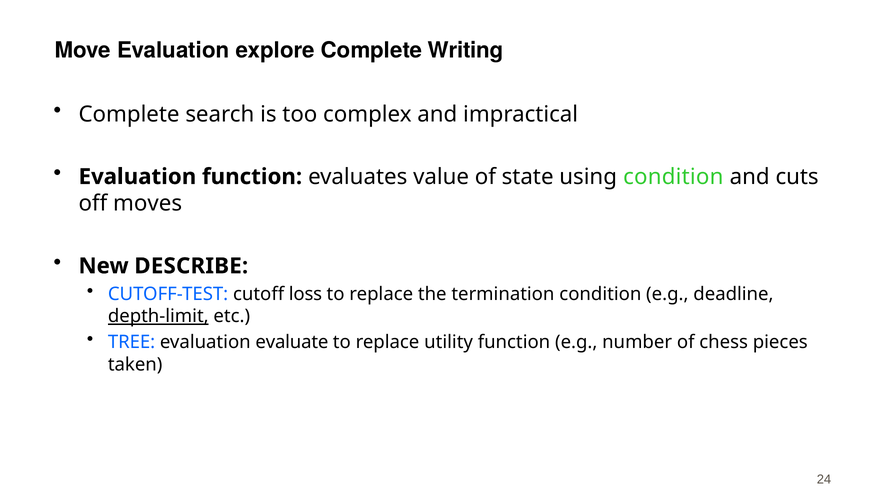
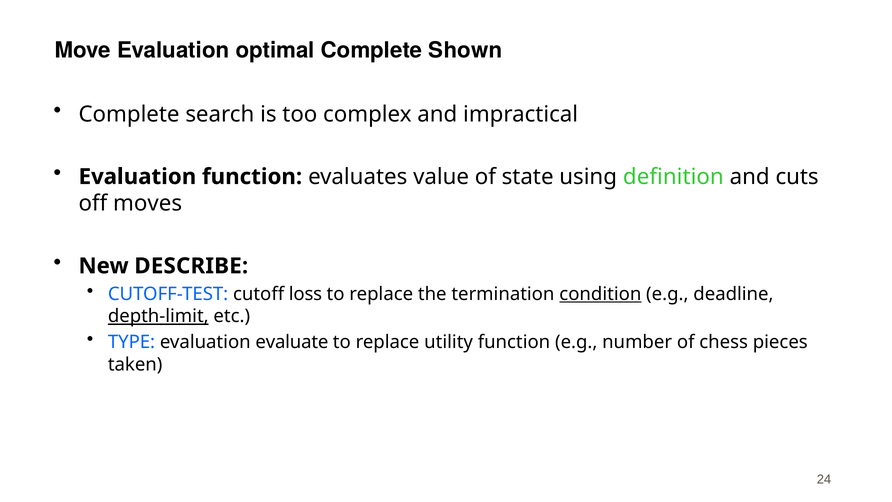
explore: explore -> optimal
Writing: Writing -> Shown
using condition: condition -> definition
condition at (600, 294) underline: none -> present
TREE: TREE -> TYPE
